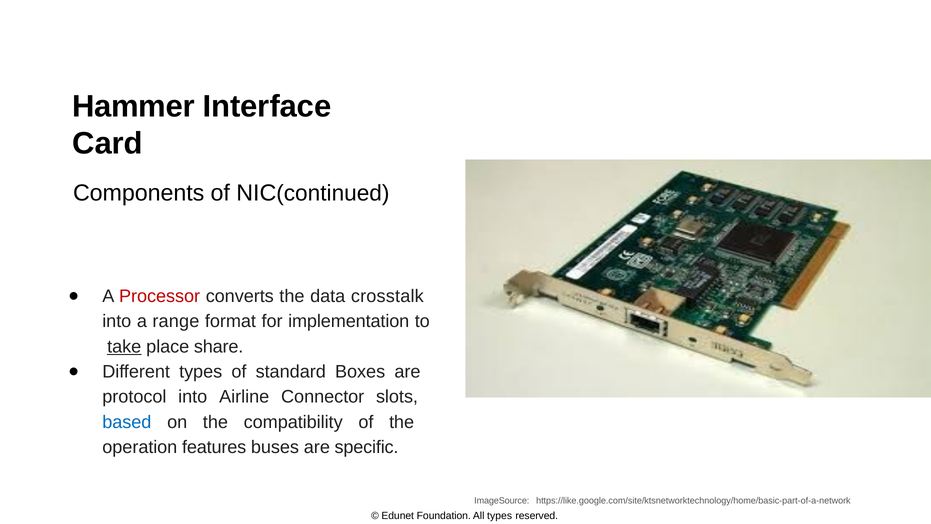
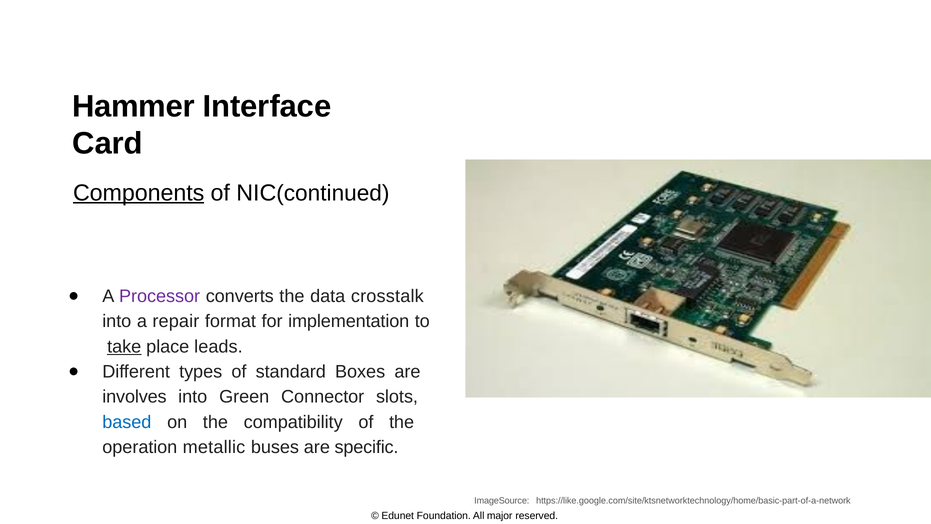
Components underline: none -> present
Processor colour: red -> purple
range: range -> repair
share: share -> leads
protocol: protocol -> involves
Airline: Airline -> Green
features: features -> metallic
All types: types -> major
